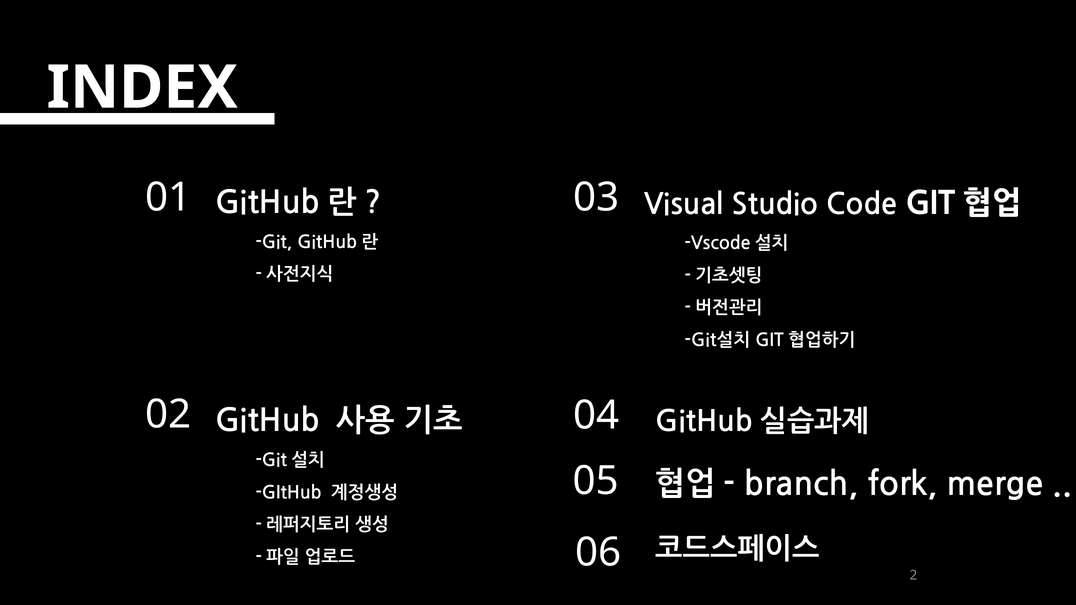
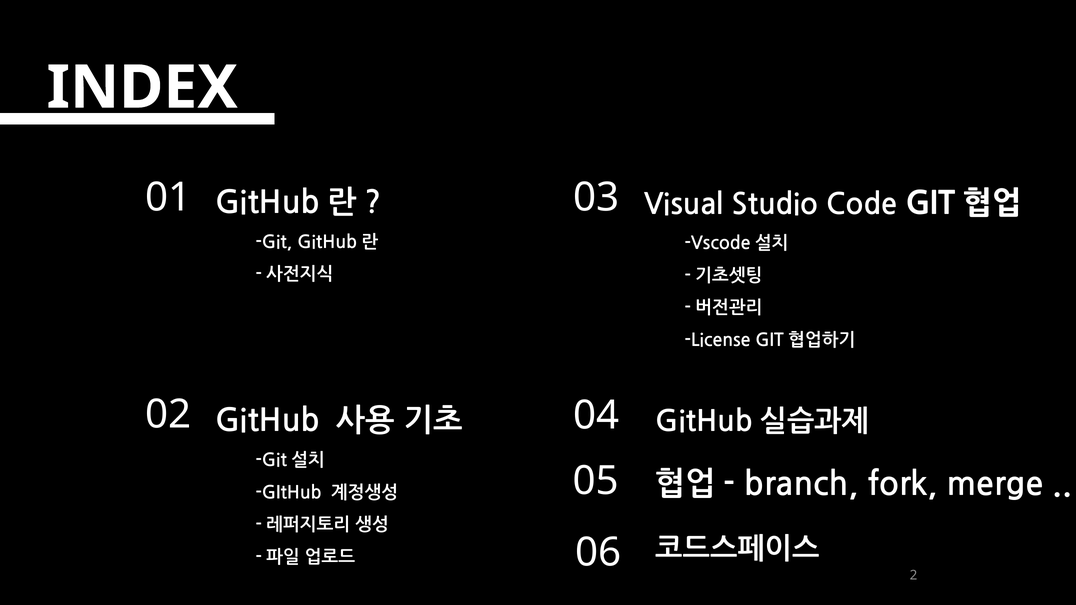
Git설치 at (717, 340): Git설치 -> License
